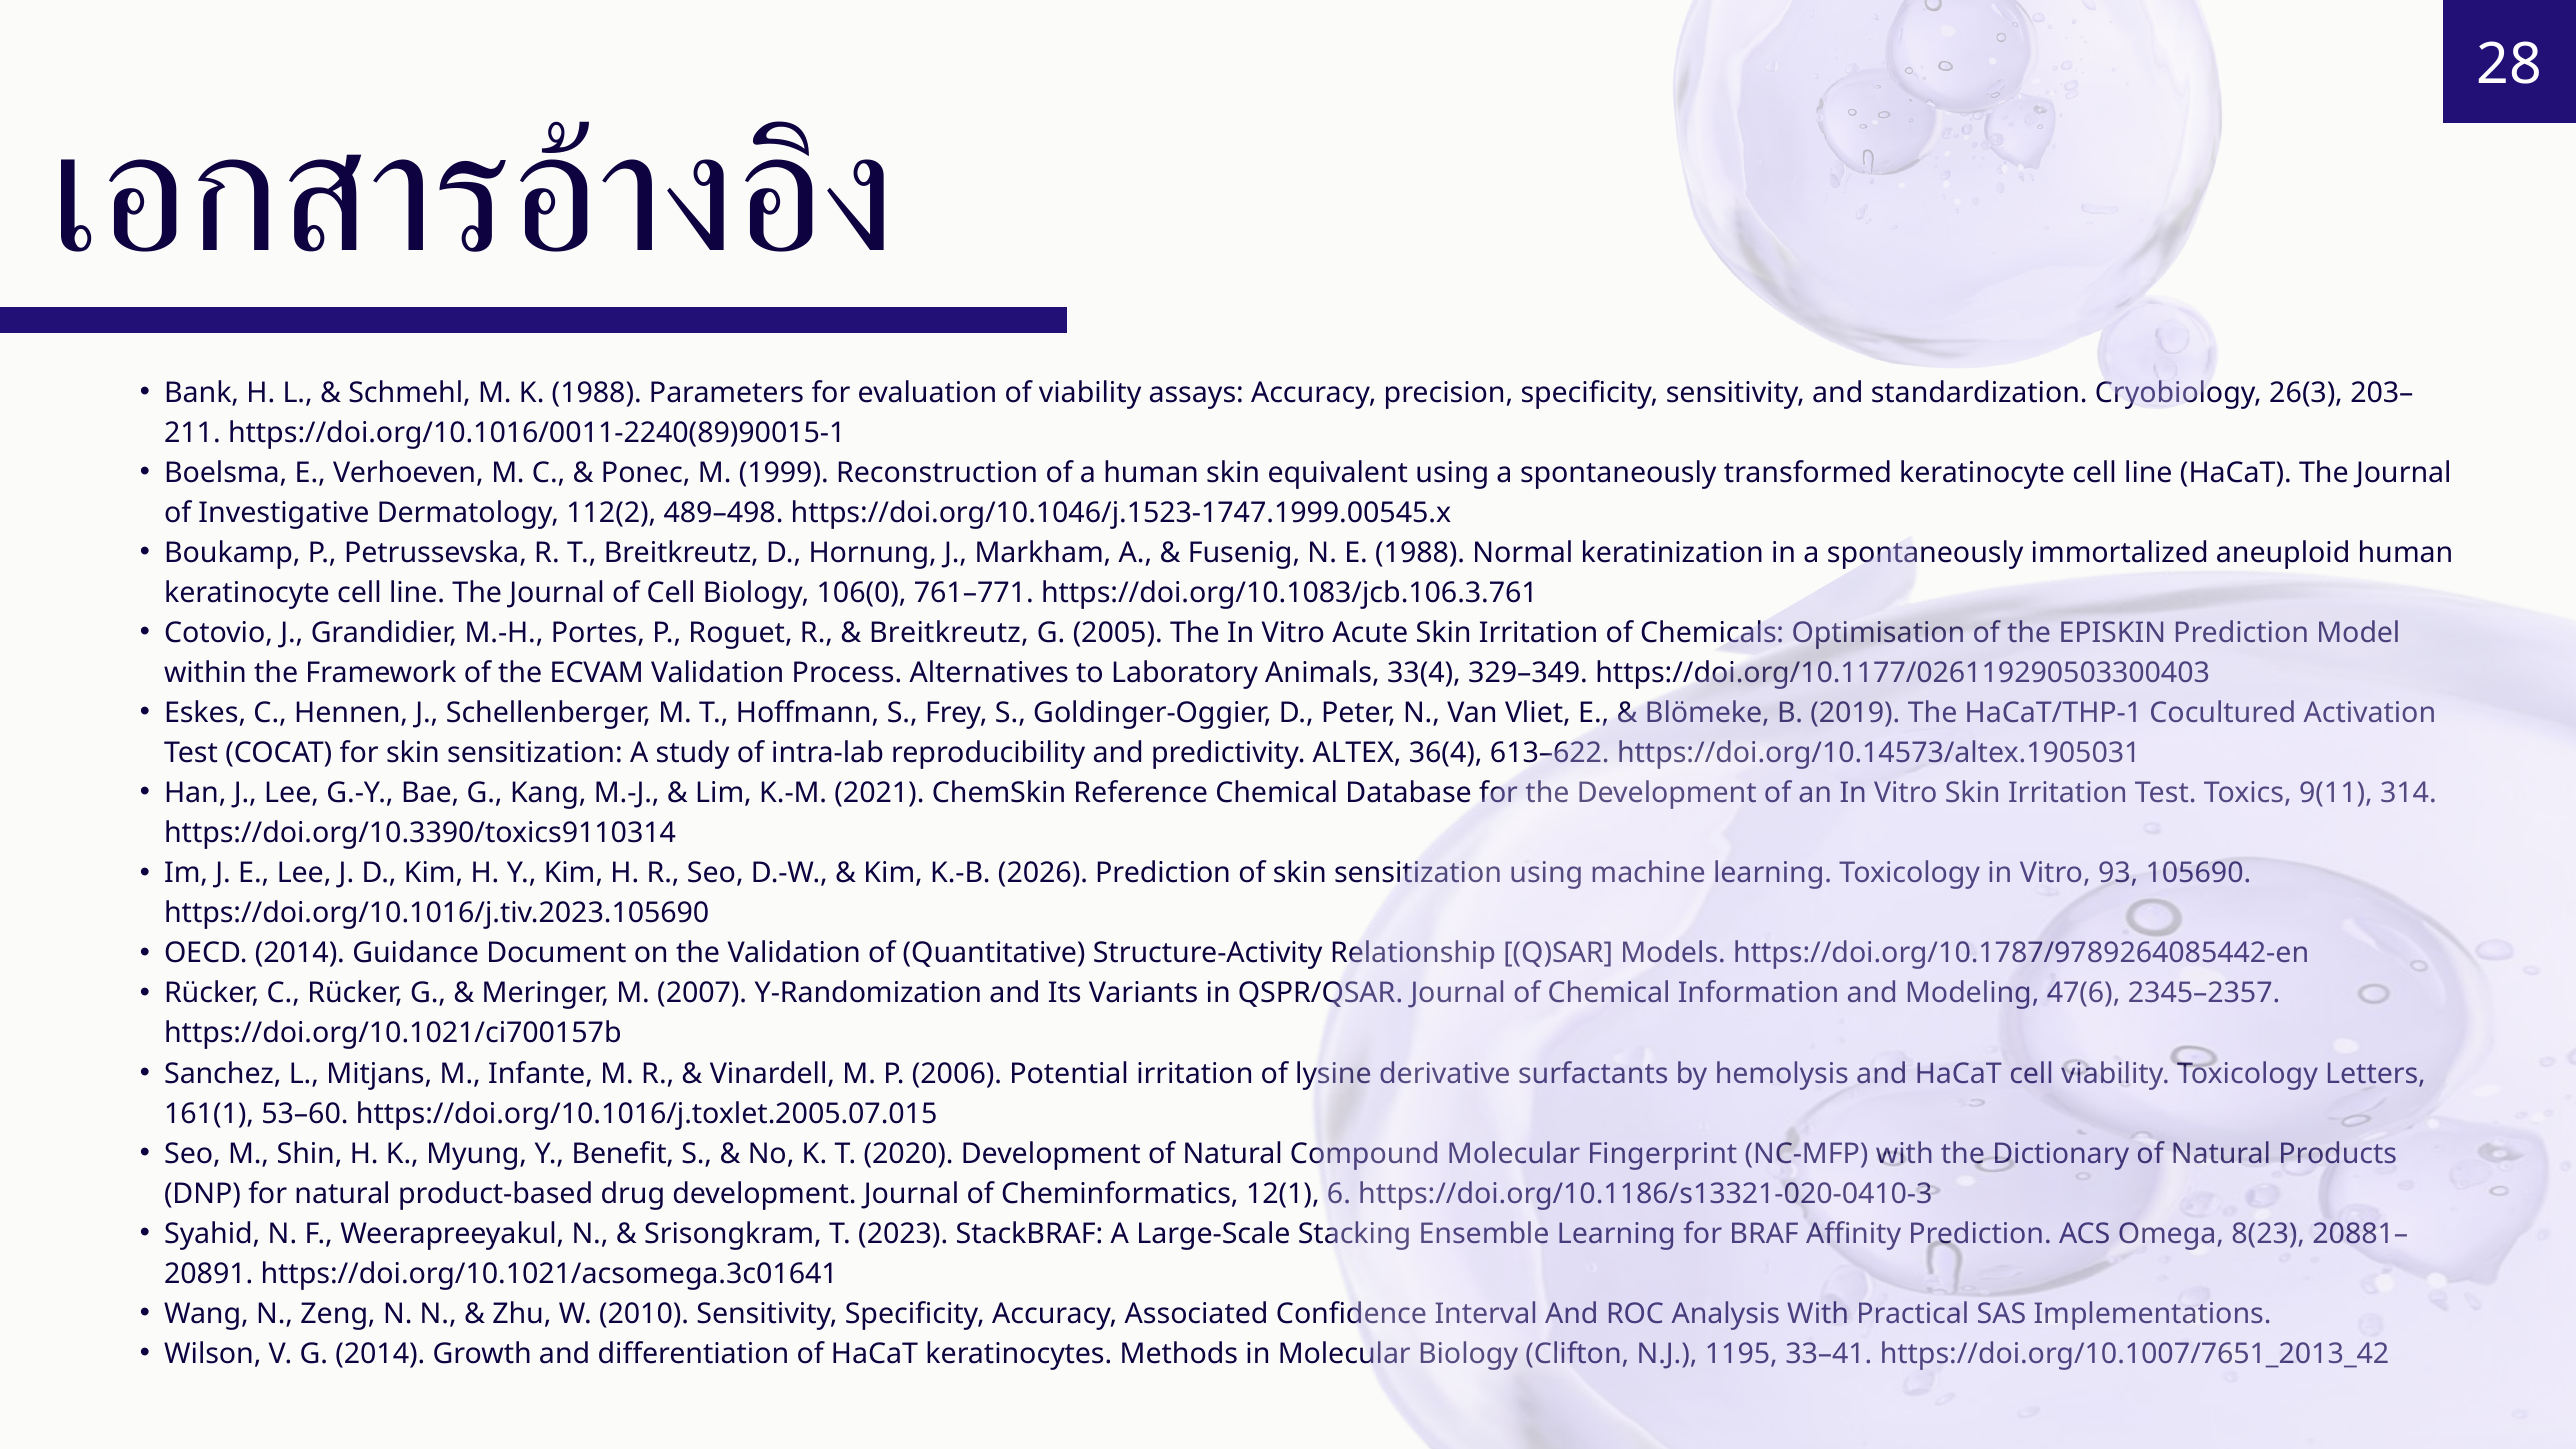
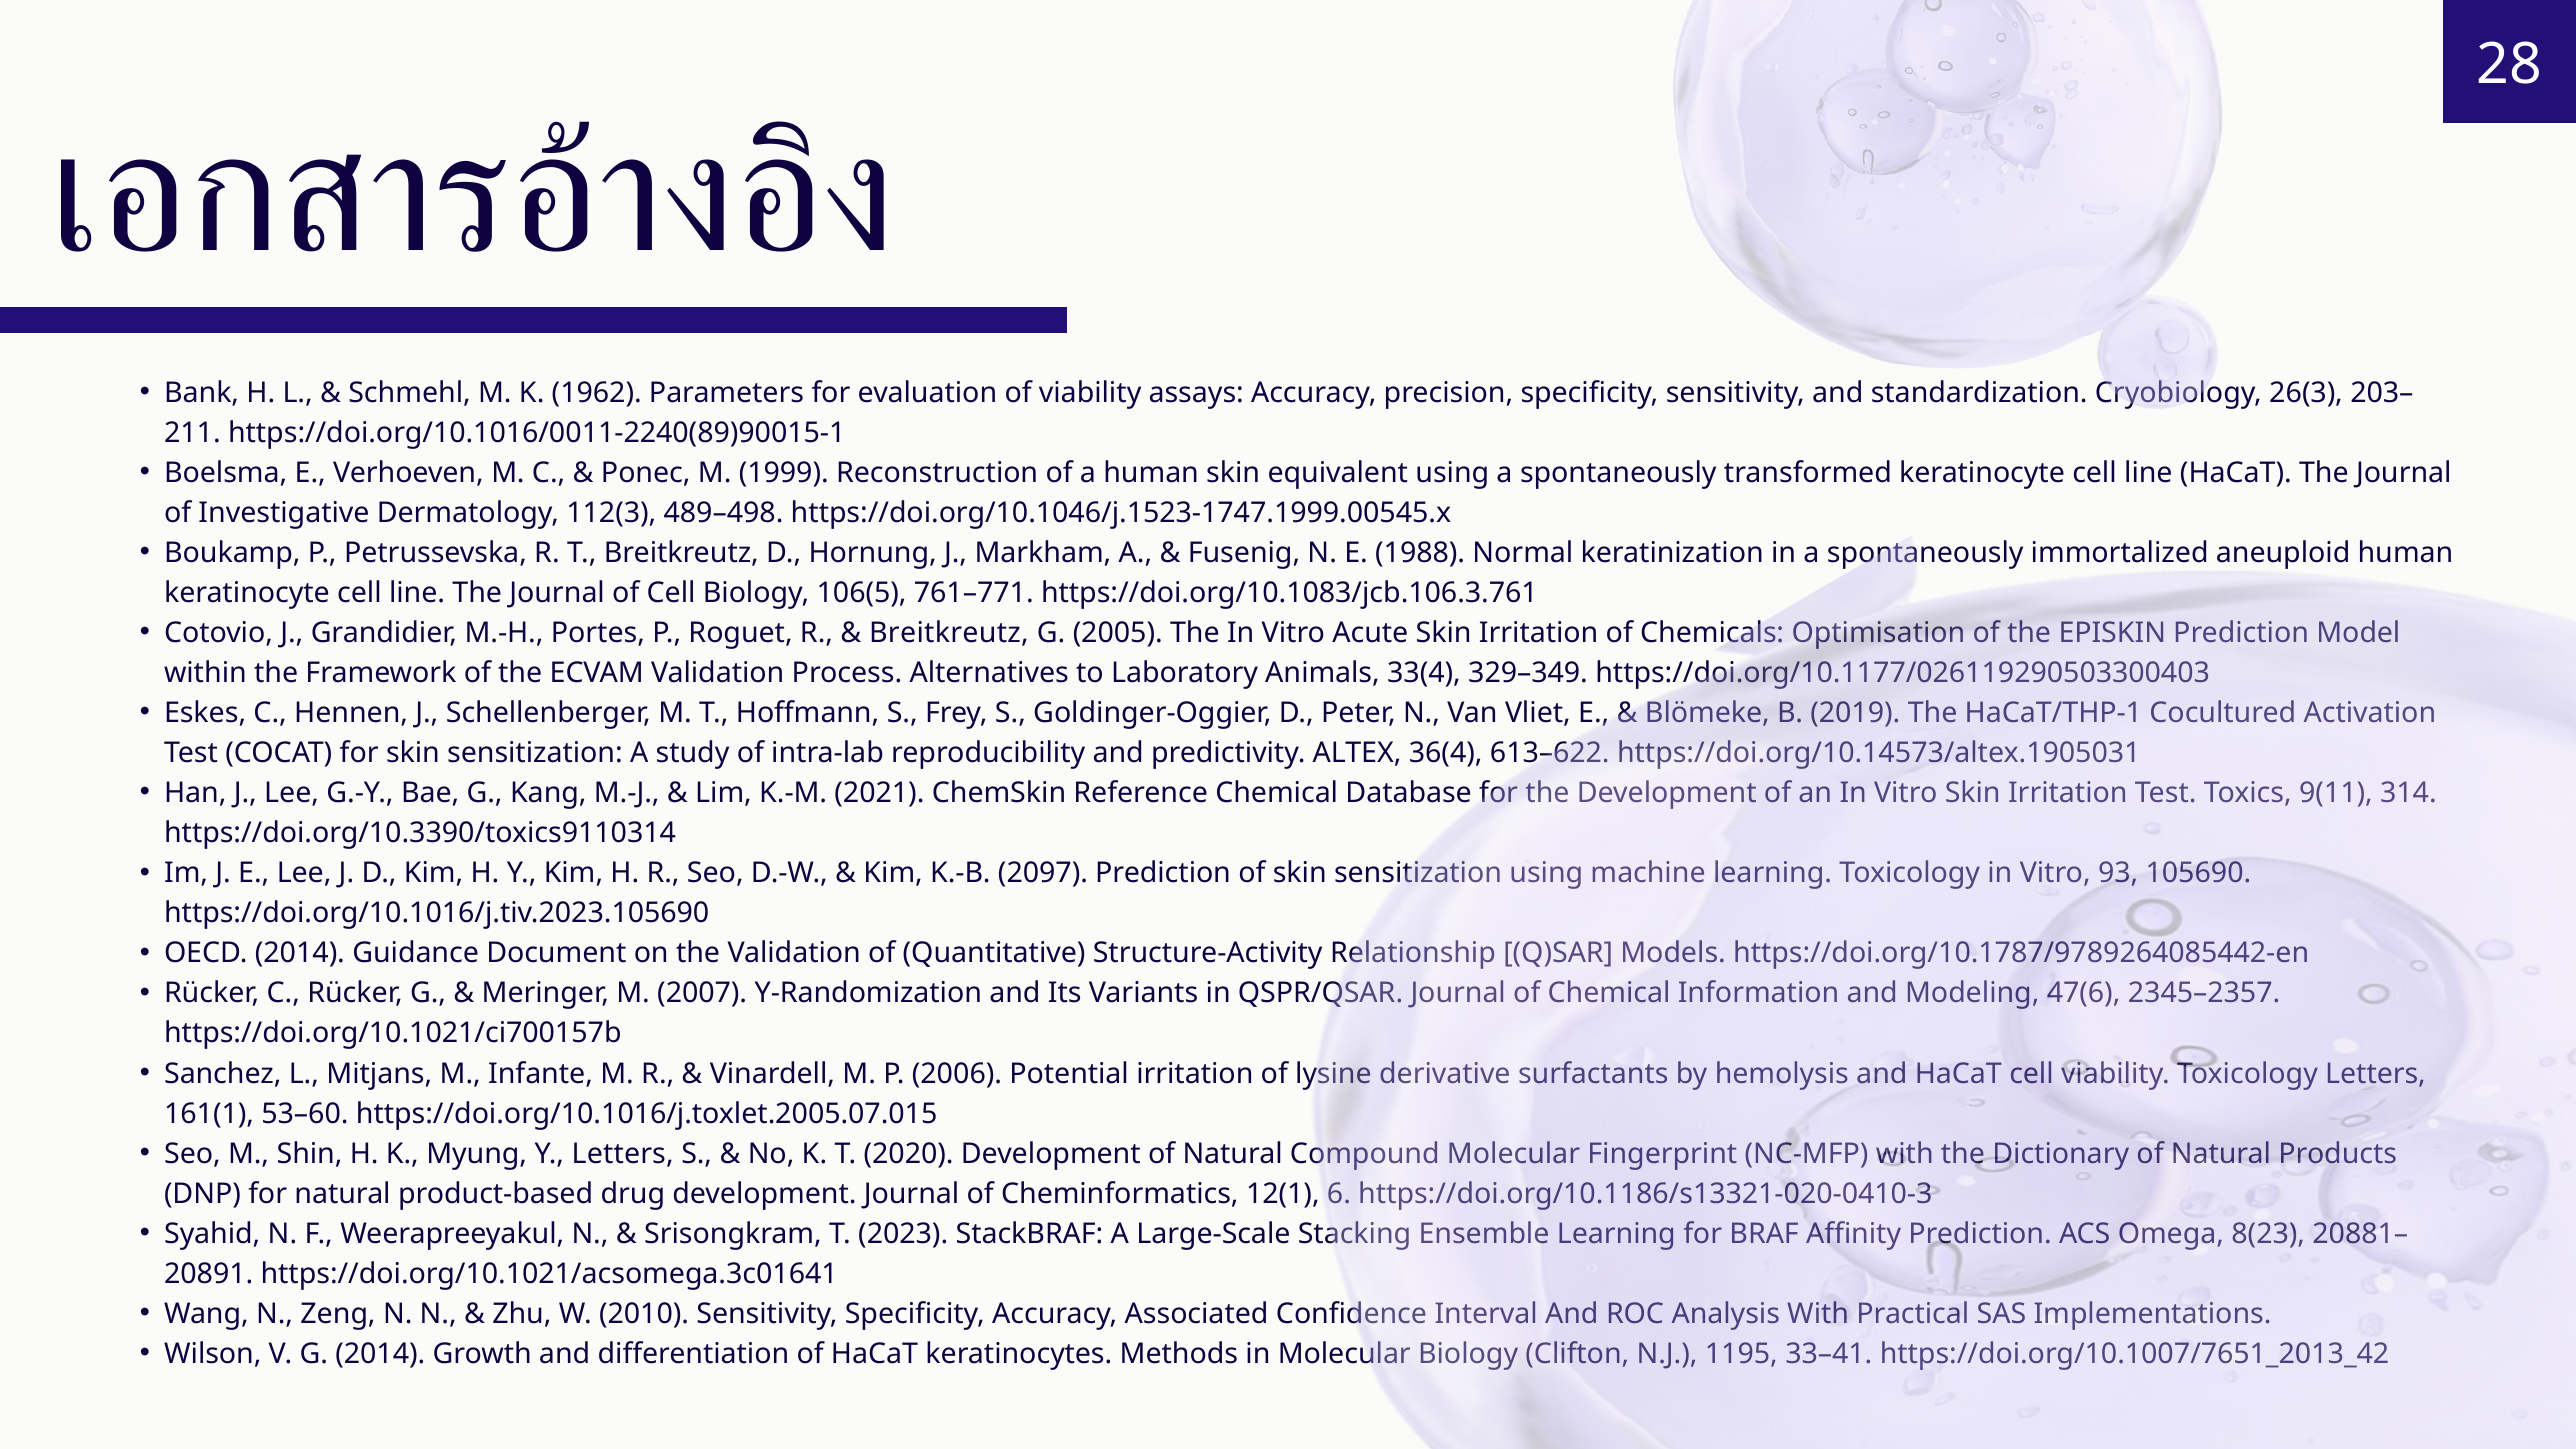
K 1988: 1988 -> 1962
112(2: 112(2 -> 112(3
106(0: 106(0 -> 106(5
2026: 2026 -> 2097
Y Benefit: Benefit -> Letters
